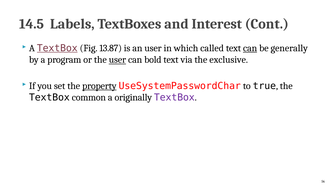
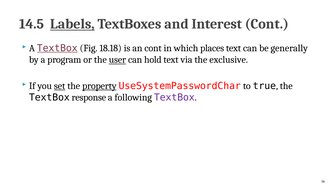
Labels underline: none -> present
13.87: 13.87 -> 18.18
an user: user -> cont
called: called -> places
can at (250, 48) underline: present -> none
bold: bold -> hold
set underline: none -> present
common: common -> response
originally: originally -> following
